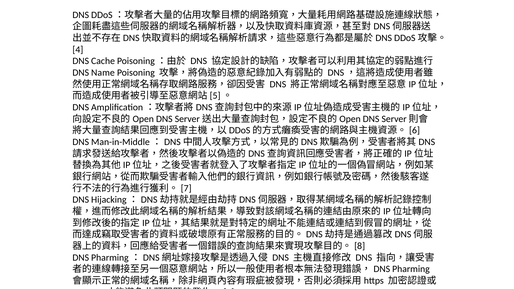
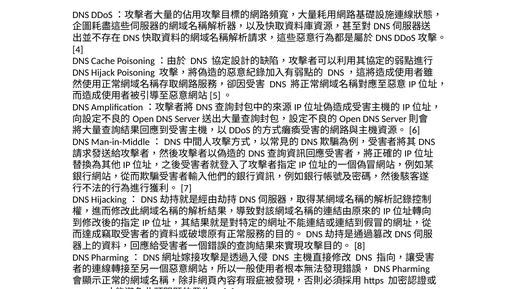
Name: Name -> Hijack
